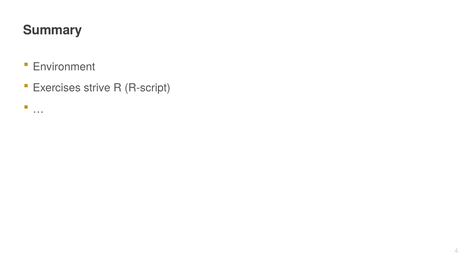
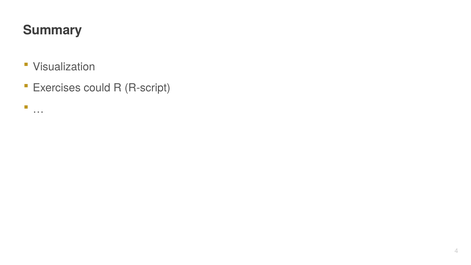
Environment: Environment -> Visualization
strive: strive -> could
